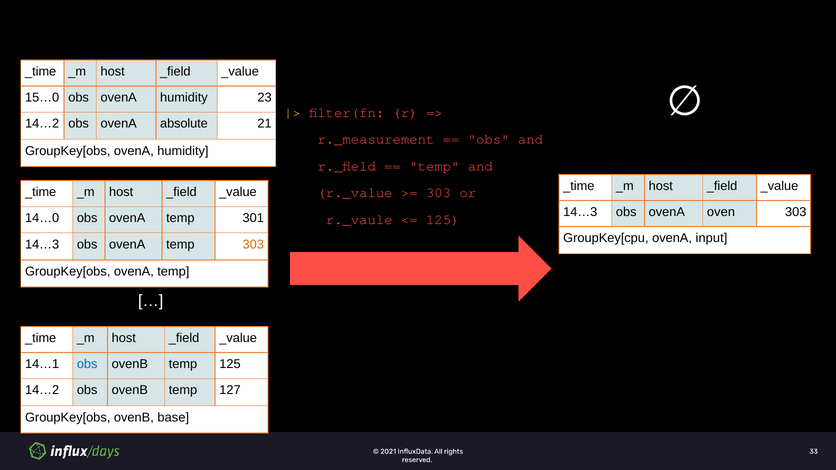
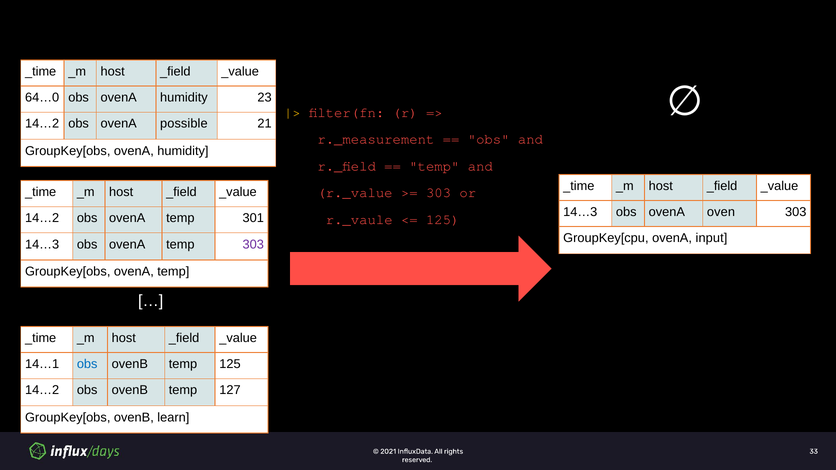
15…0: 15…0 -> 64…0
absolute: absolute -> possible
14…0 at (42, 218): 14…0 -> 14…2
303 at (253, 244) colour: orange -> purple
base: base -> learn
